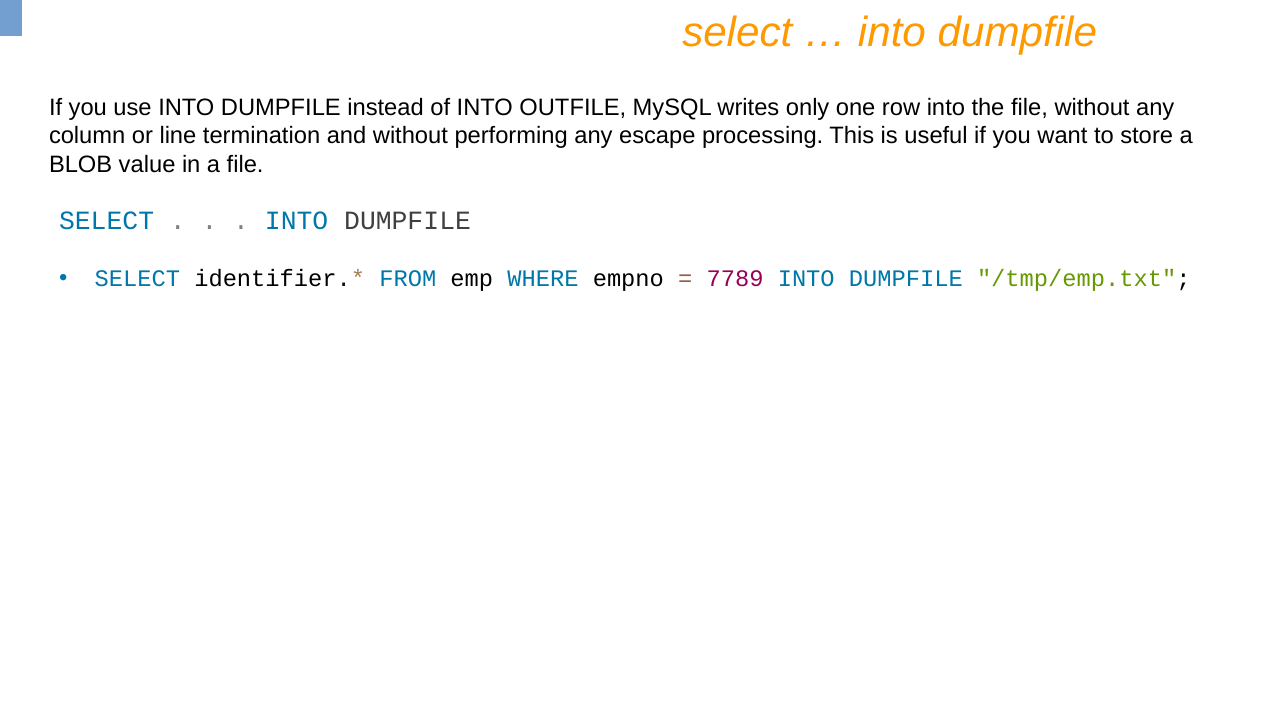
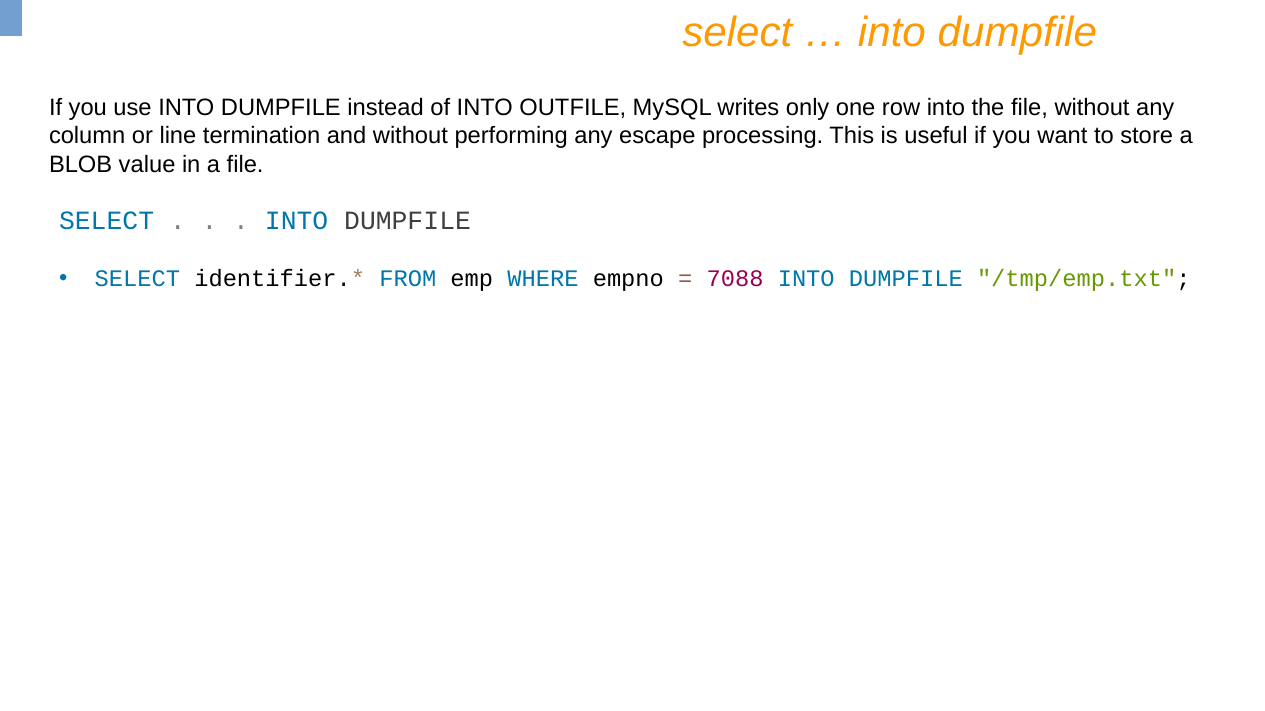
7789: 7789 -> 7088
